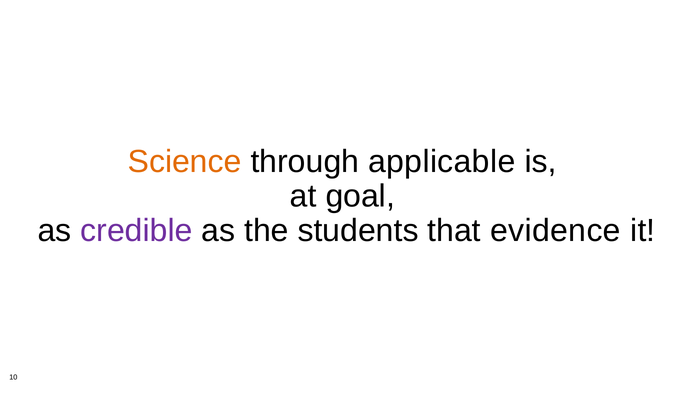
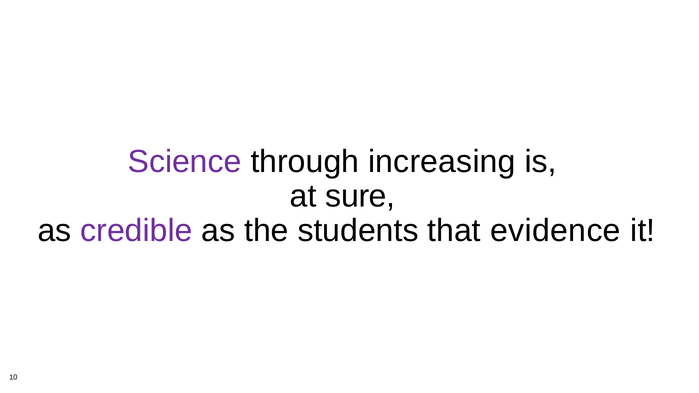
Science colour: orange -> purple
applicable: applicable -> increasing
goal: goal -> sure
